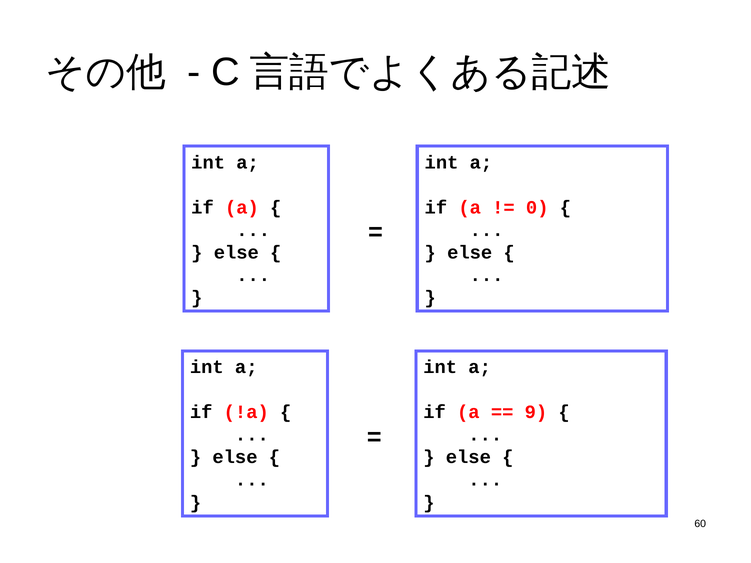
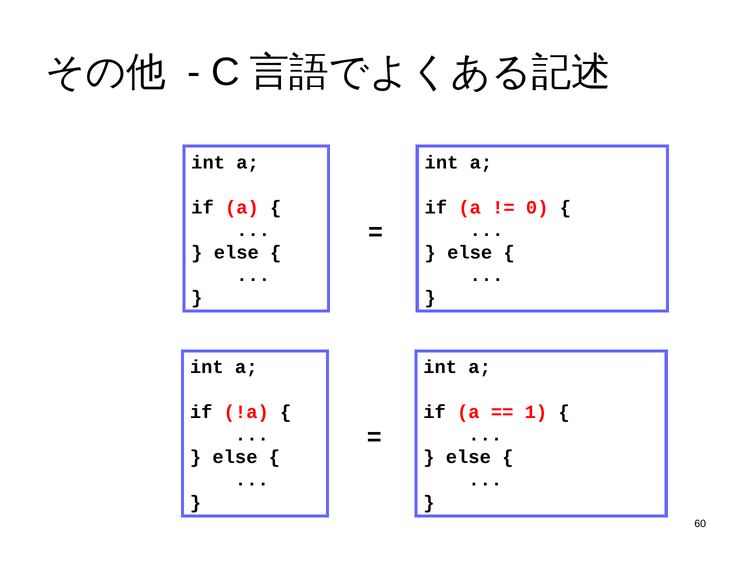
9: 9 -> 1
